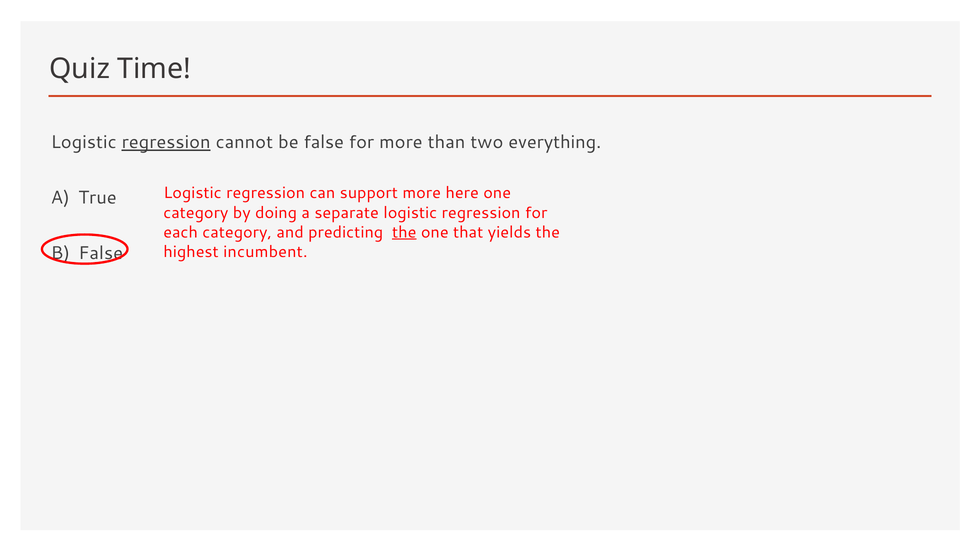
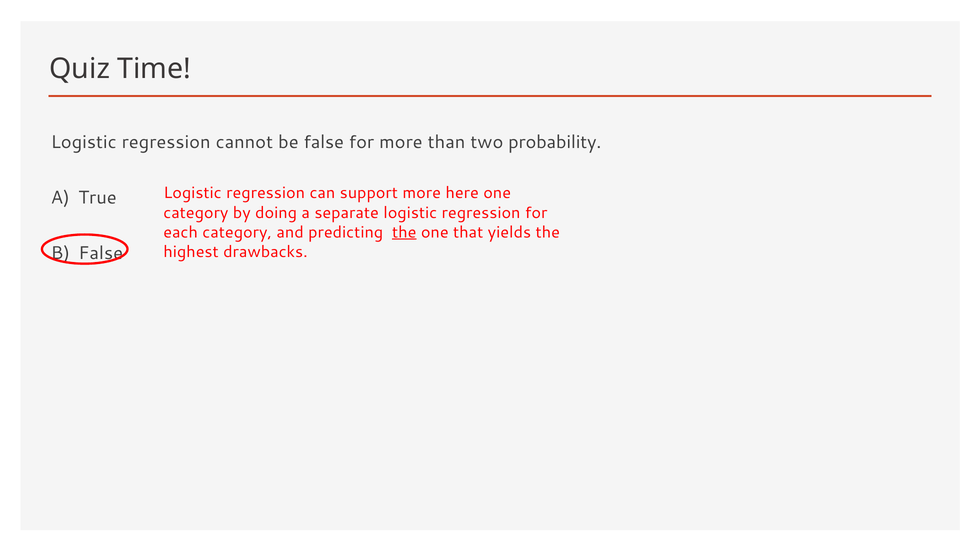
regression at (166, 142) underline: present -> none
everything: everything -> probability
incumbent: incumbent -> drawbacks
